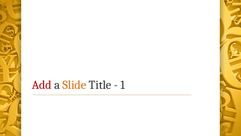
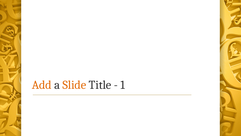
Add colour: red -> orange
